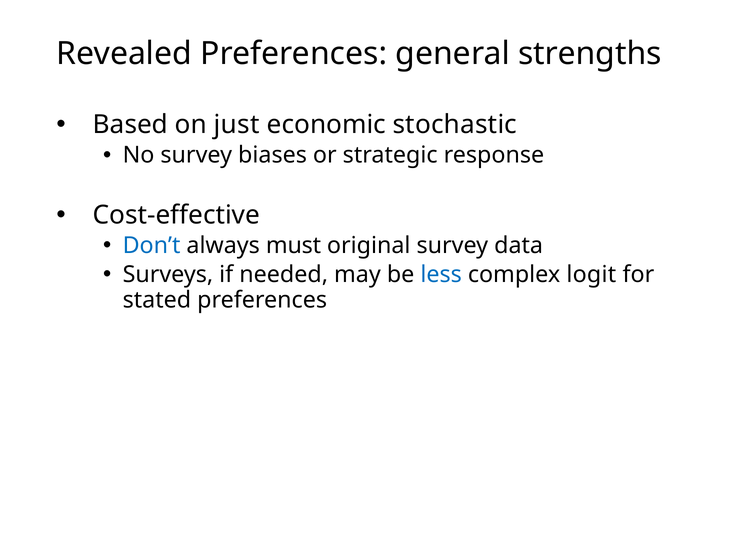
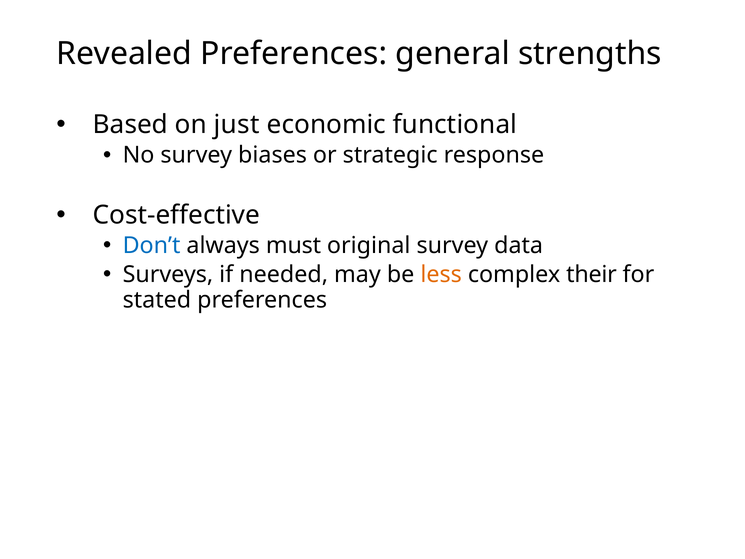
stochastic: stochastic -> functional
less colour: blue -> orange
logit: logit -> their
